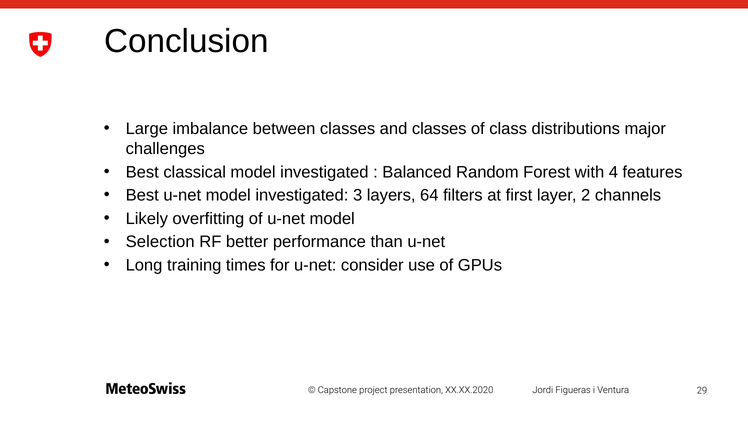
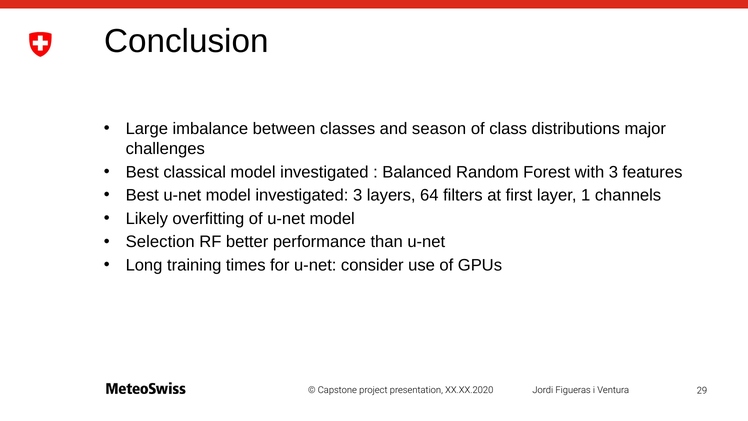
and classes: classes -> season
with 4: 4 -> 3
2: 2 -> 1
